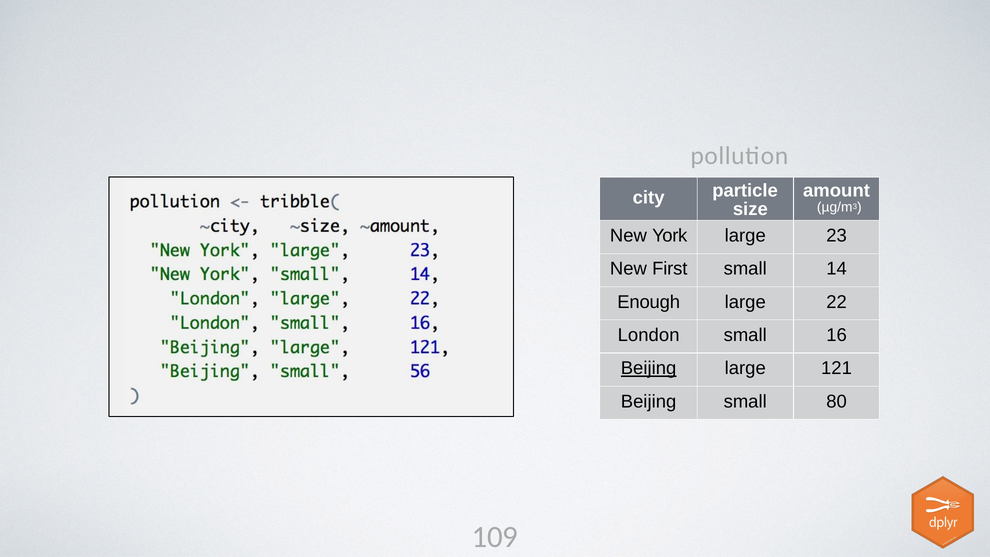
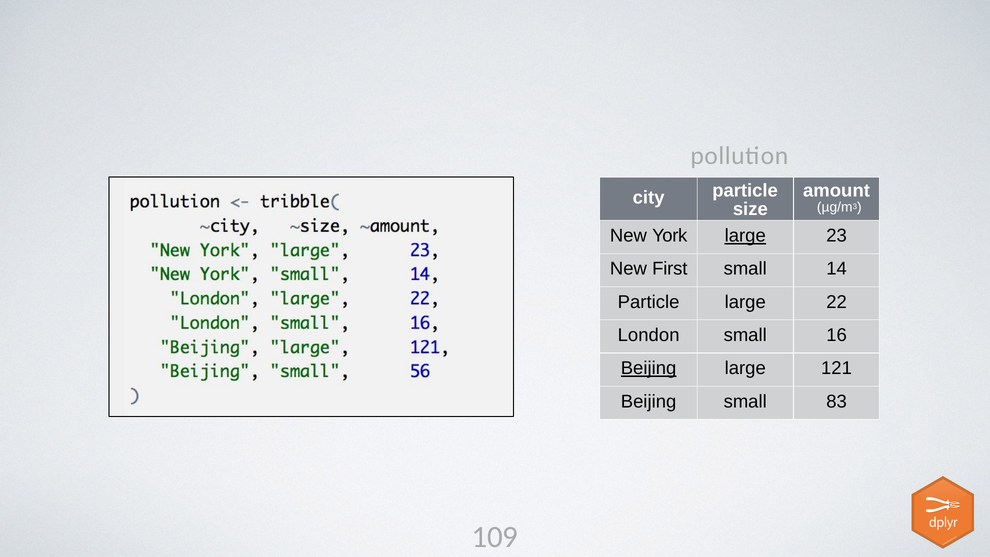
large at (745, 236) underline: none -> present
Enough at (649, 302): Enough -> Particle
80: 80 -> 83
